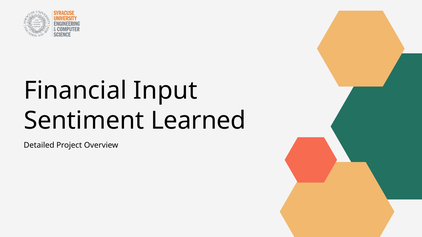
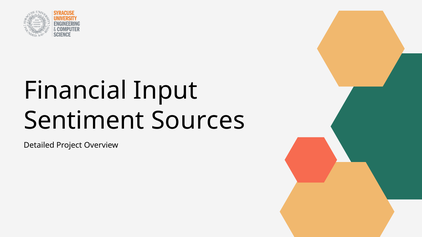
Learned: Learned -> Sources
